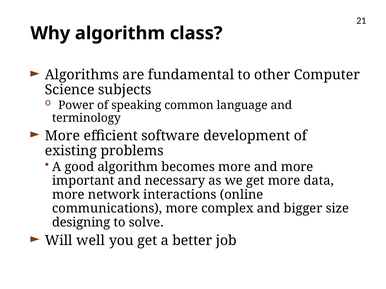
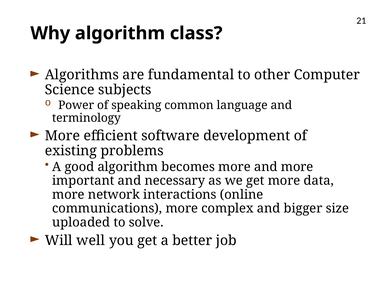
designing: designing -> uploaded
